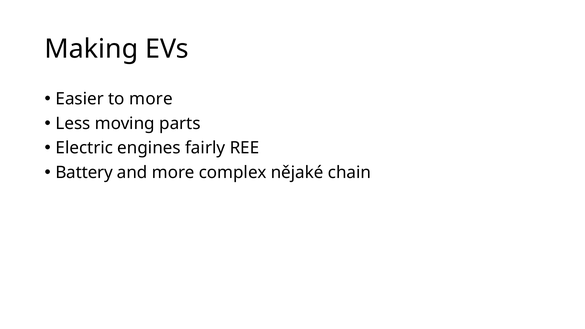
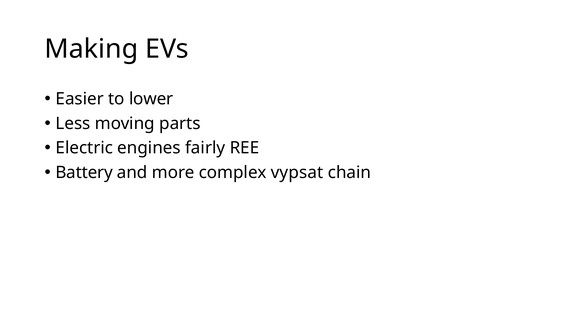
to more: more -> lower
nějaké: nějaké -> vypsat
